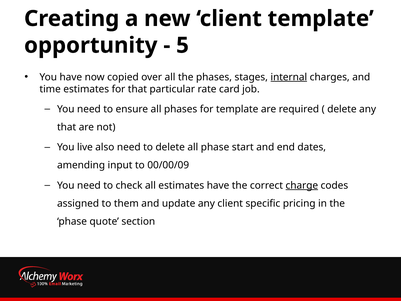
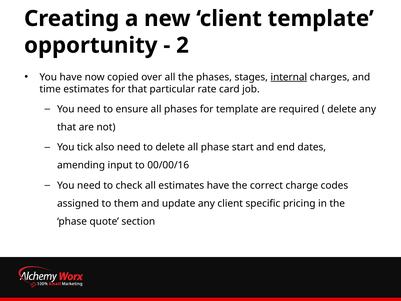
5: 5 -> 2
live: live -> tick
00/00/09: 00/00/09 -> 00/00/16
charge underline: present -> none
